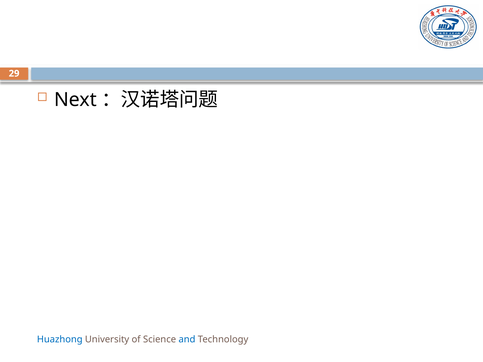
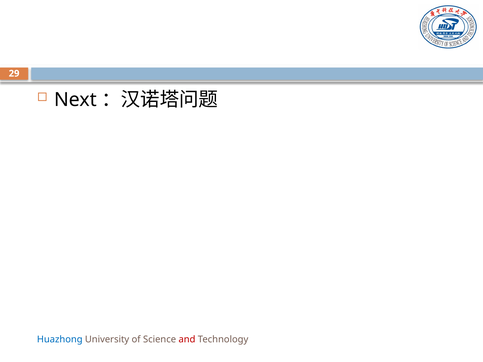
and colour: blue -> red
